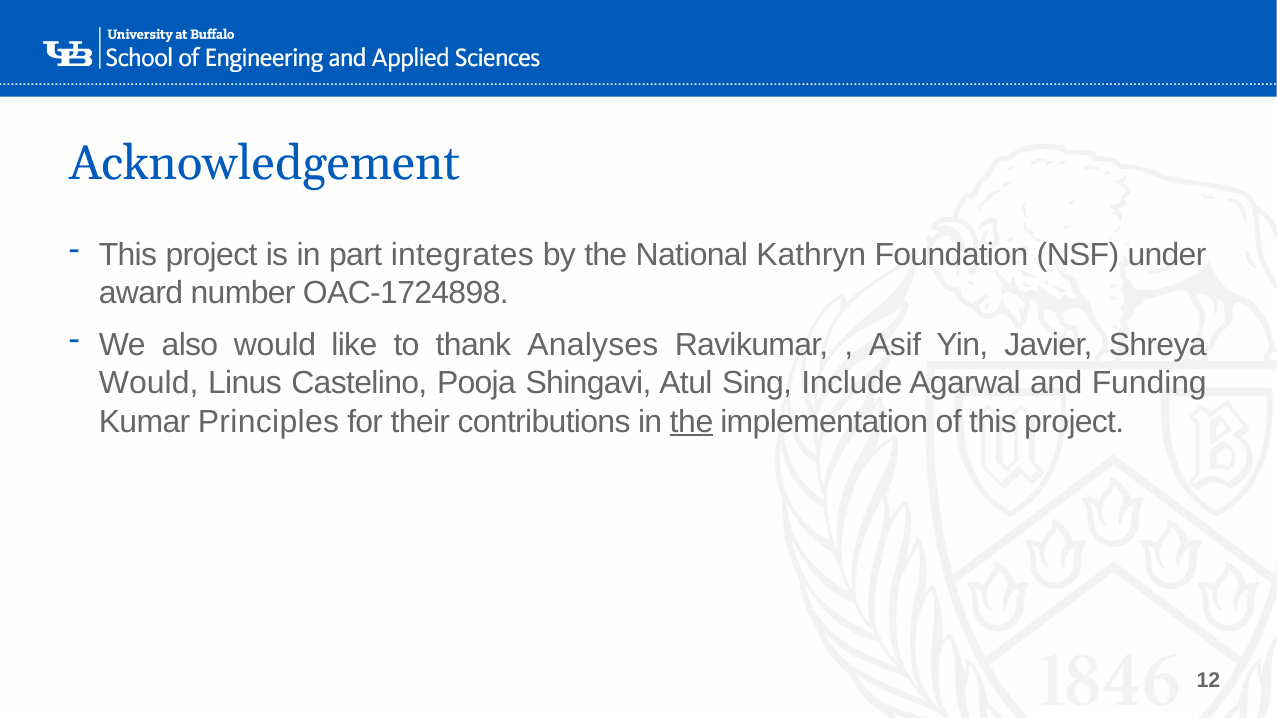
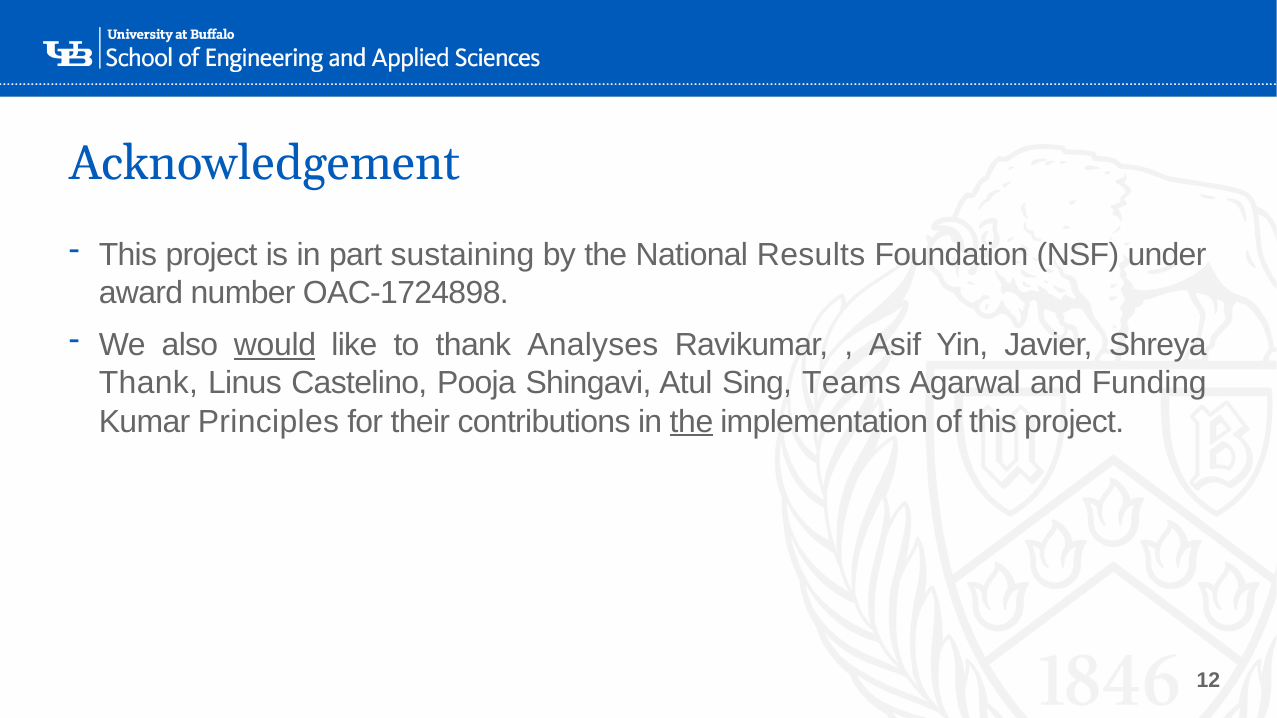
integrates: integrates -> sustaining
Kathryn: Kathryn -> Results
would at (275, 345) underline: none -> present
Would at (149, 383): Would -> Thank
Include: Include -> Teams
